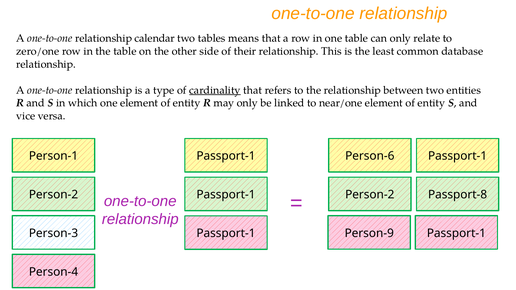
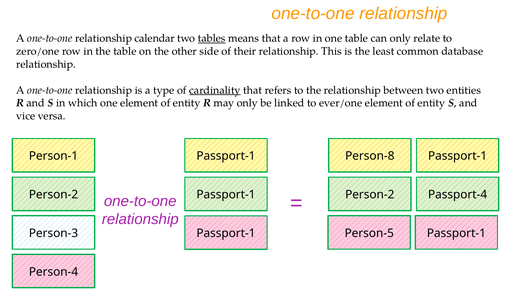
tables underline: none -> present
near/one: near/one -> ever/one
Person-6: Person-6 -> Person-8
Passport-8: Passport-8 -> Passport-4
Person-9: Person-9 -> Person-5
